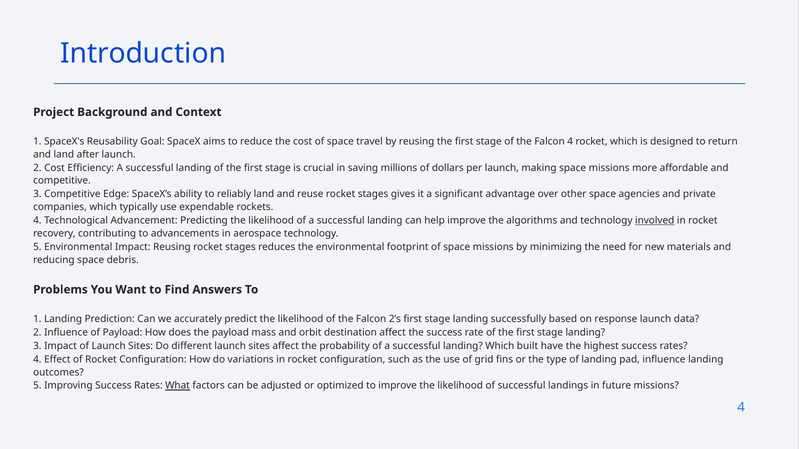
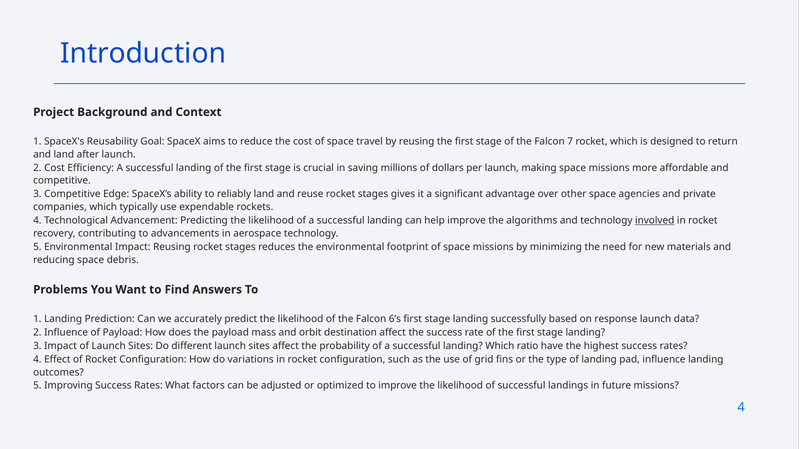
Falcon 4: 4 -> 7
2’s: 2’s -> 6’s
built: built -> ratio
What underline: present -> none
